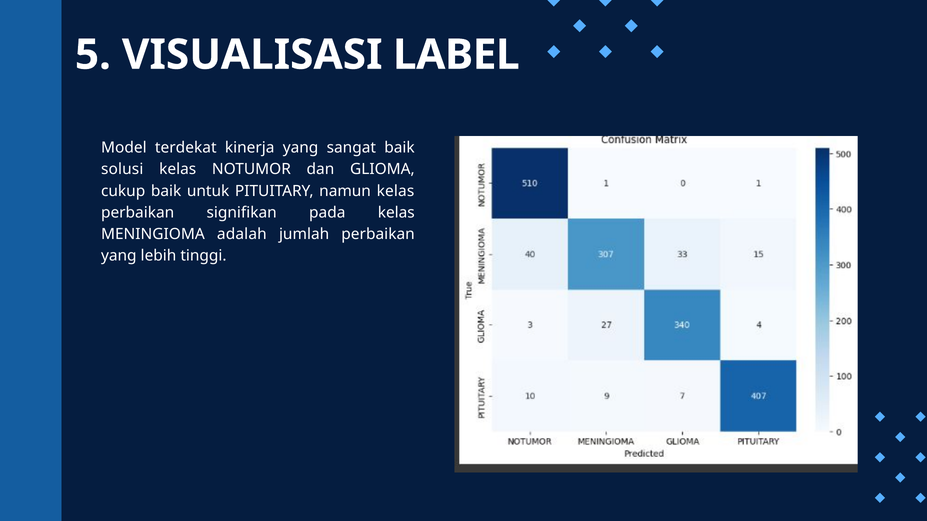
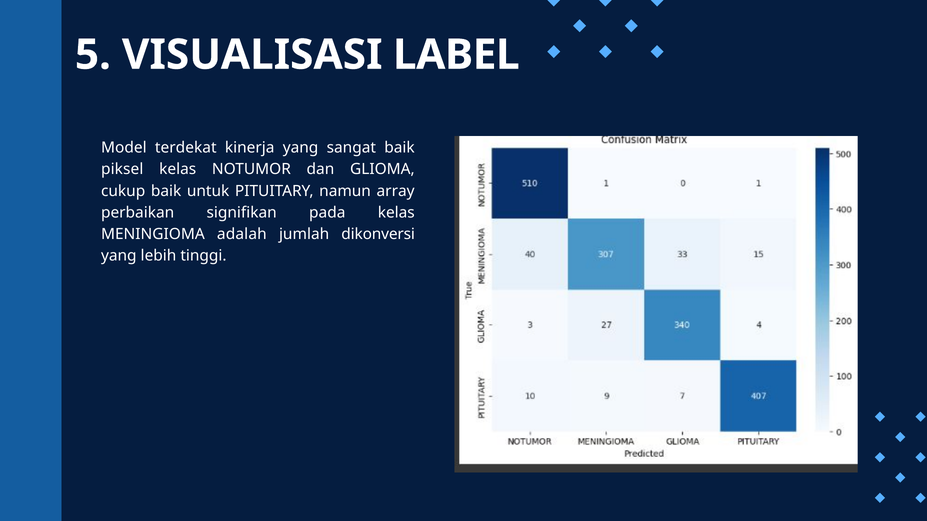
solusi: solusi -> piksel
namun kelas: kelas -> array
jumlah perbaikan: perbaikan -> dikonversi
